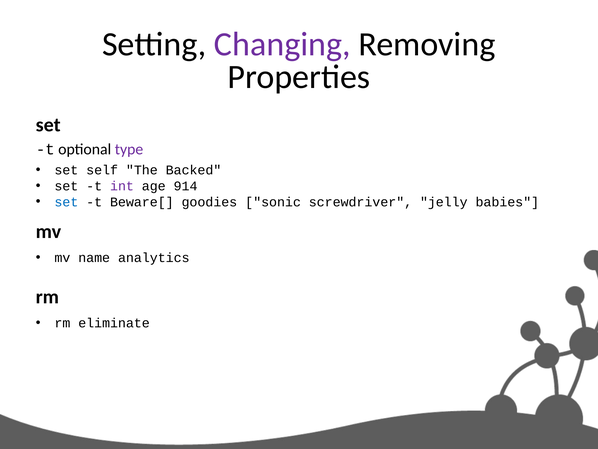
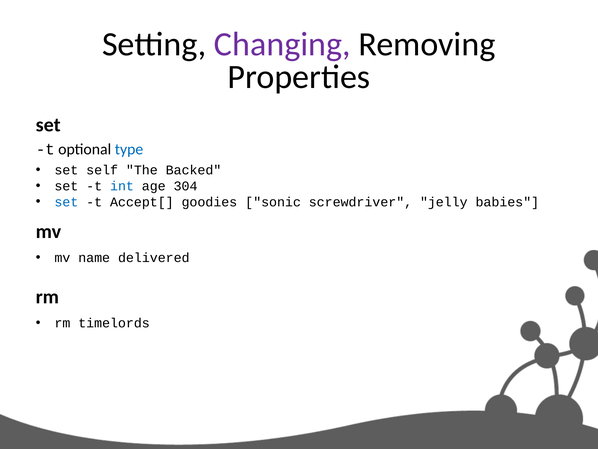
type colour: purple -> blue
int colour: purple -> blue
914: 914 -> 304
Beware[: Beware[ -> Accept[
analytics: analytics -> delivered
eliminate: eliminate -> timelords
